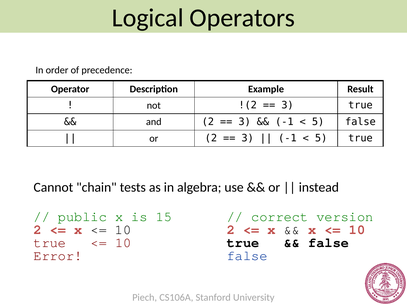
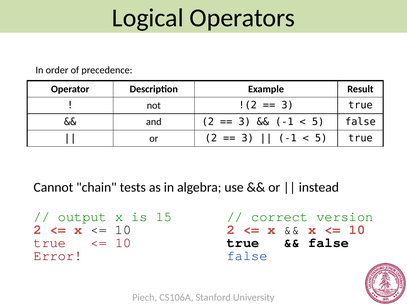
public: public -> output
